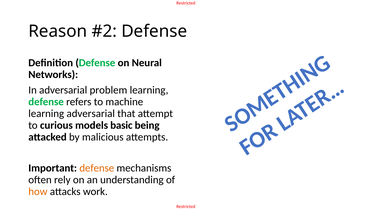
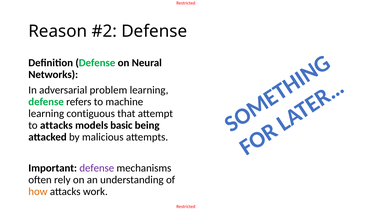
learning adversarial: adversarial -> contiguous
to curious: curious -> attacks
defense at (97, 168) colour: orange -> purple
